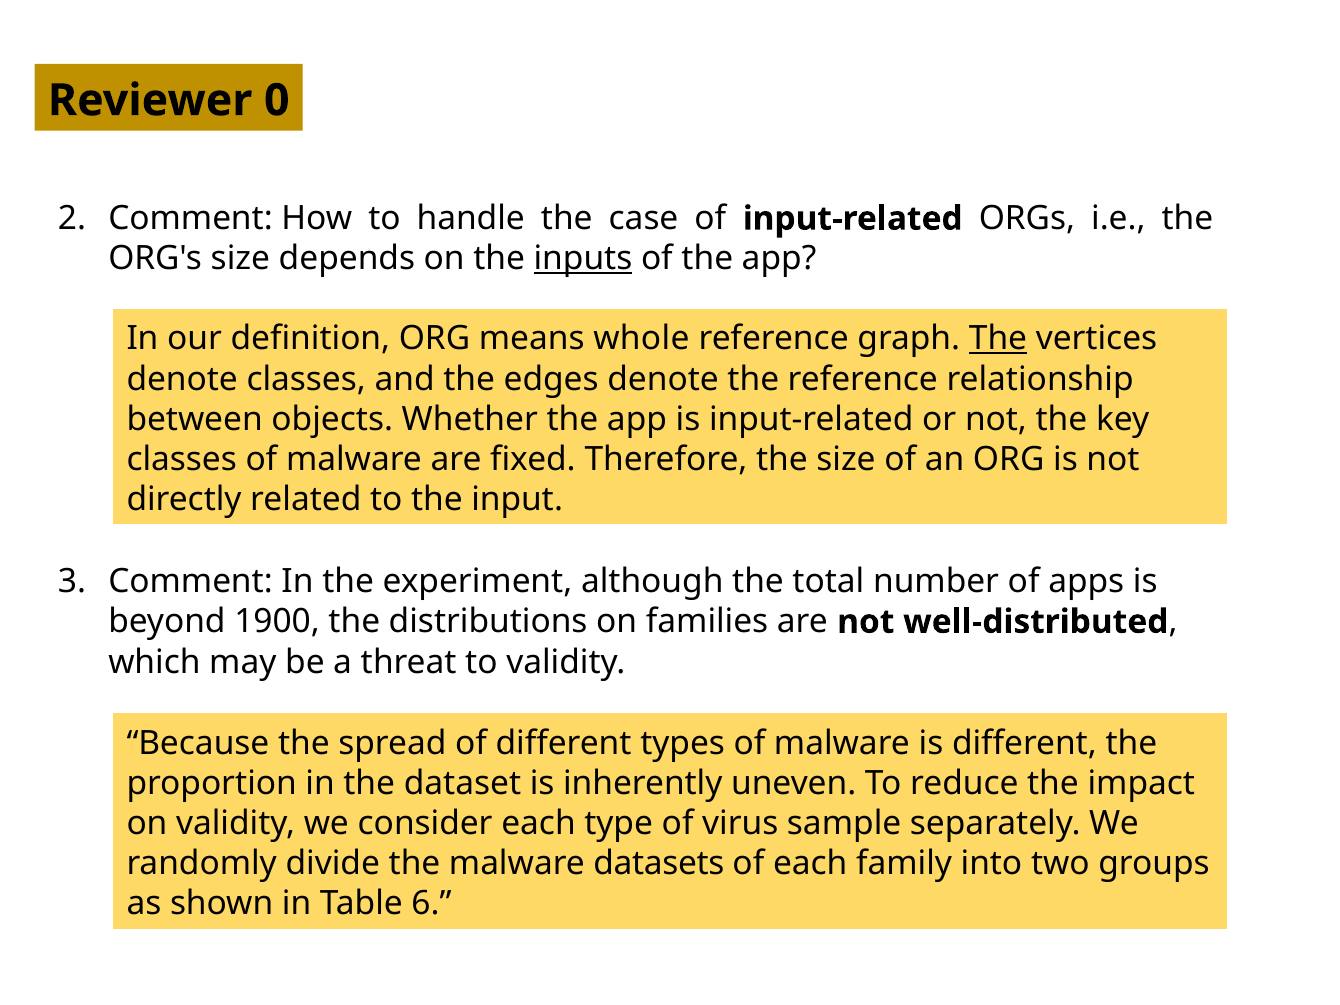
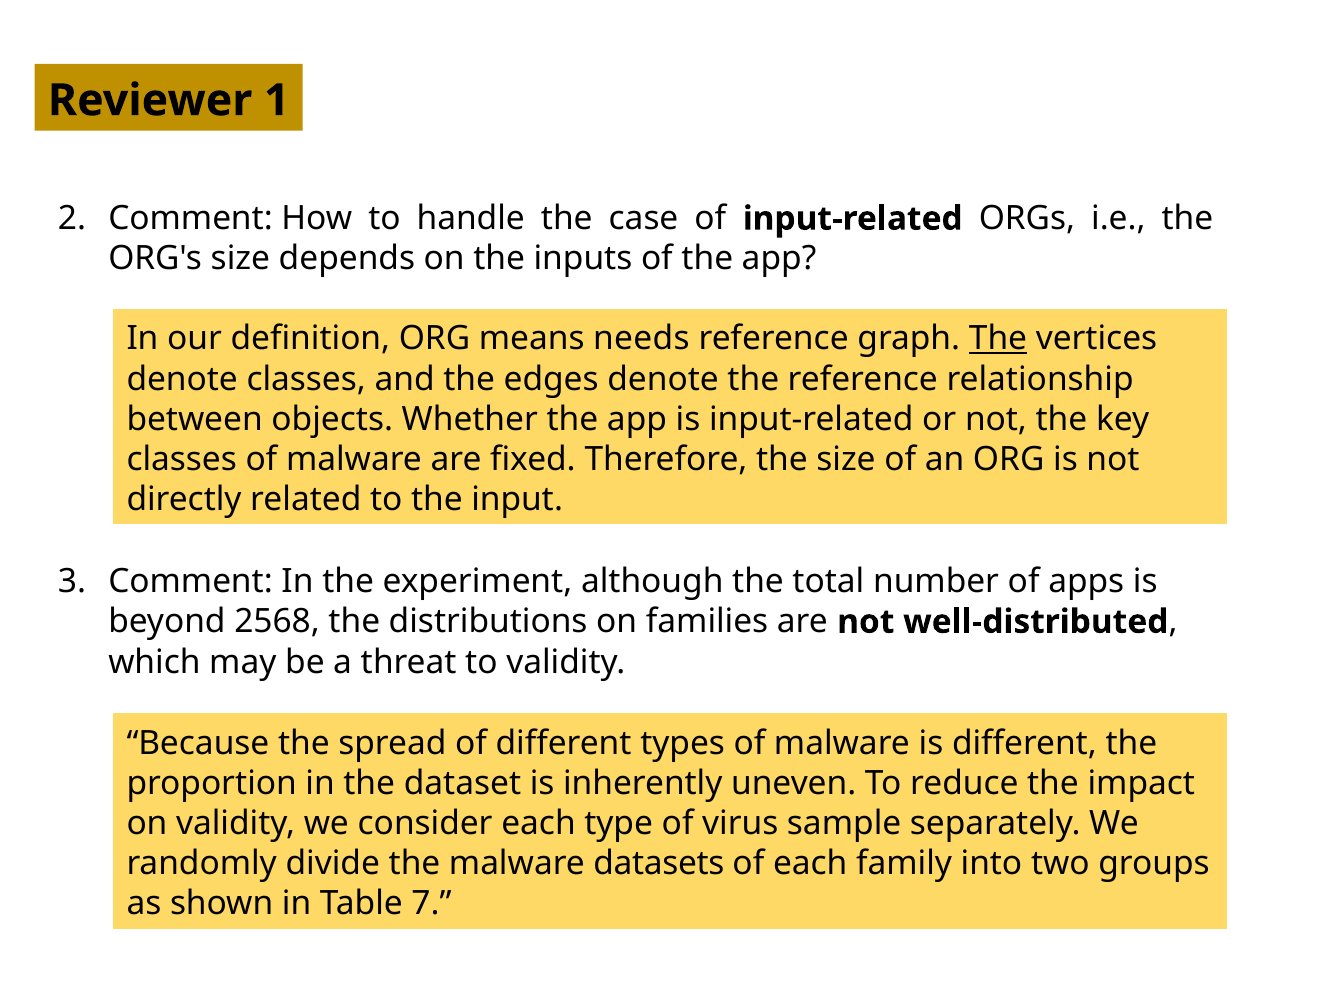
0: 0 -> 1
inputs underline: present -> none
whole: whole -> needs
1900: 1900 -> 2568
6: 6 -> 7
